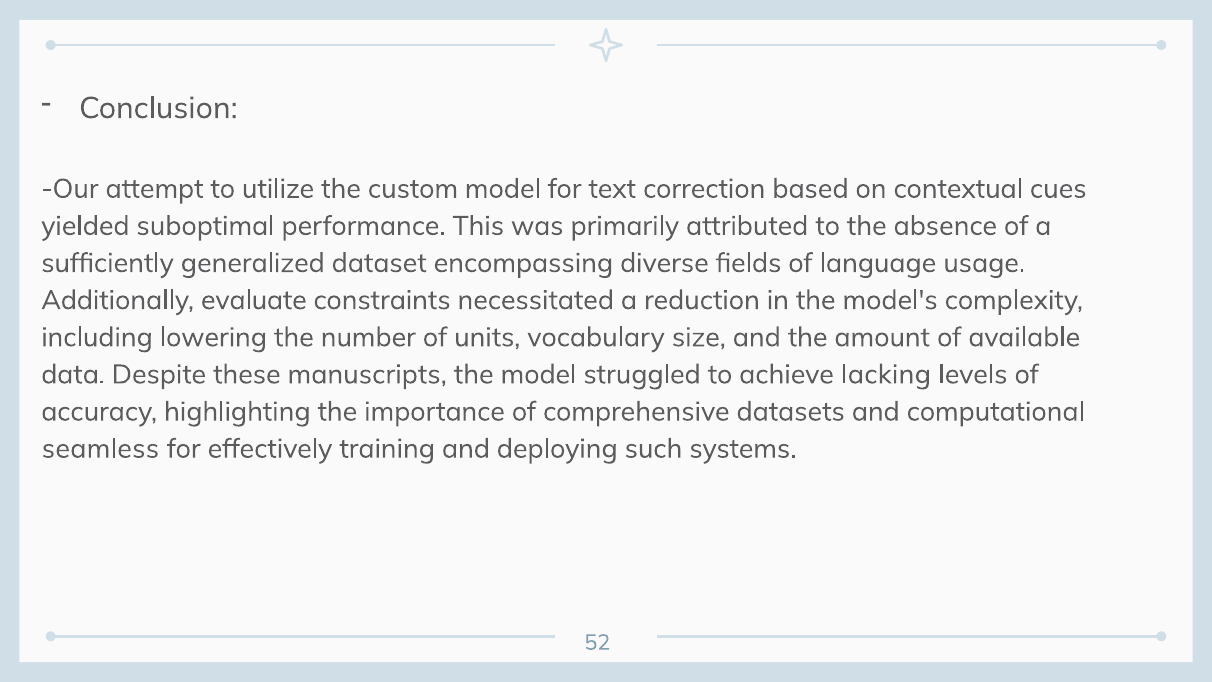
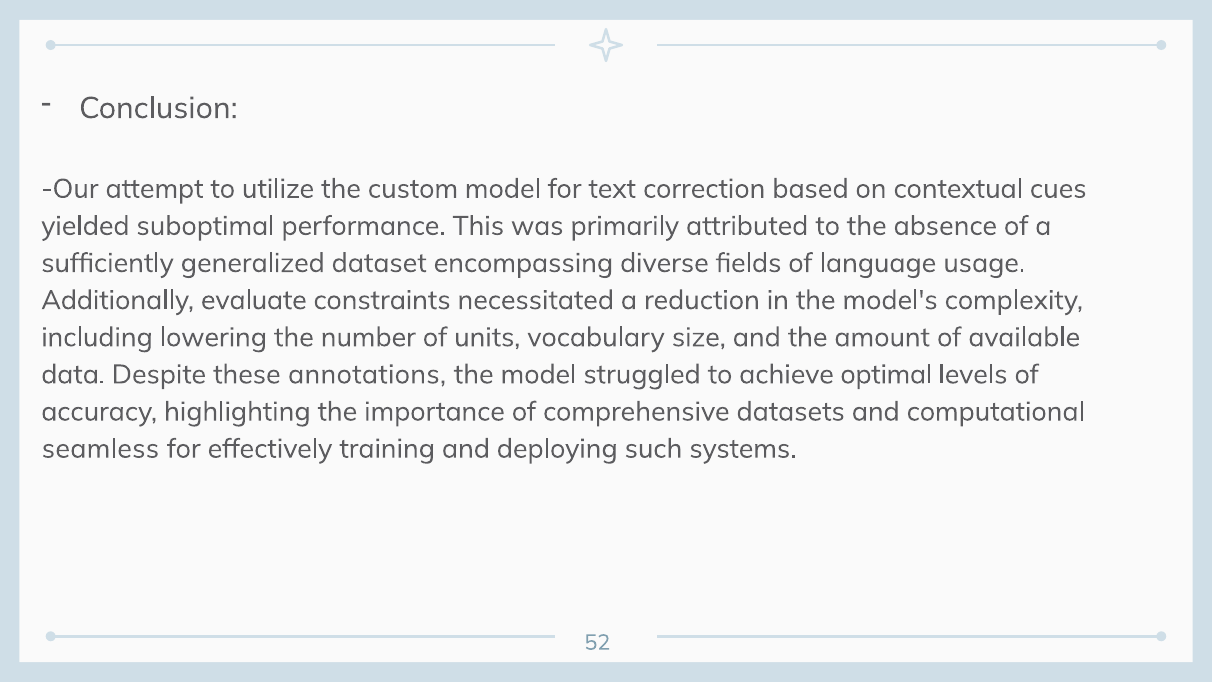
manuscripts: manuscripts -> annotations
lacking: lacking -> optimal
